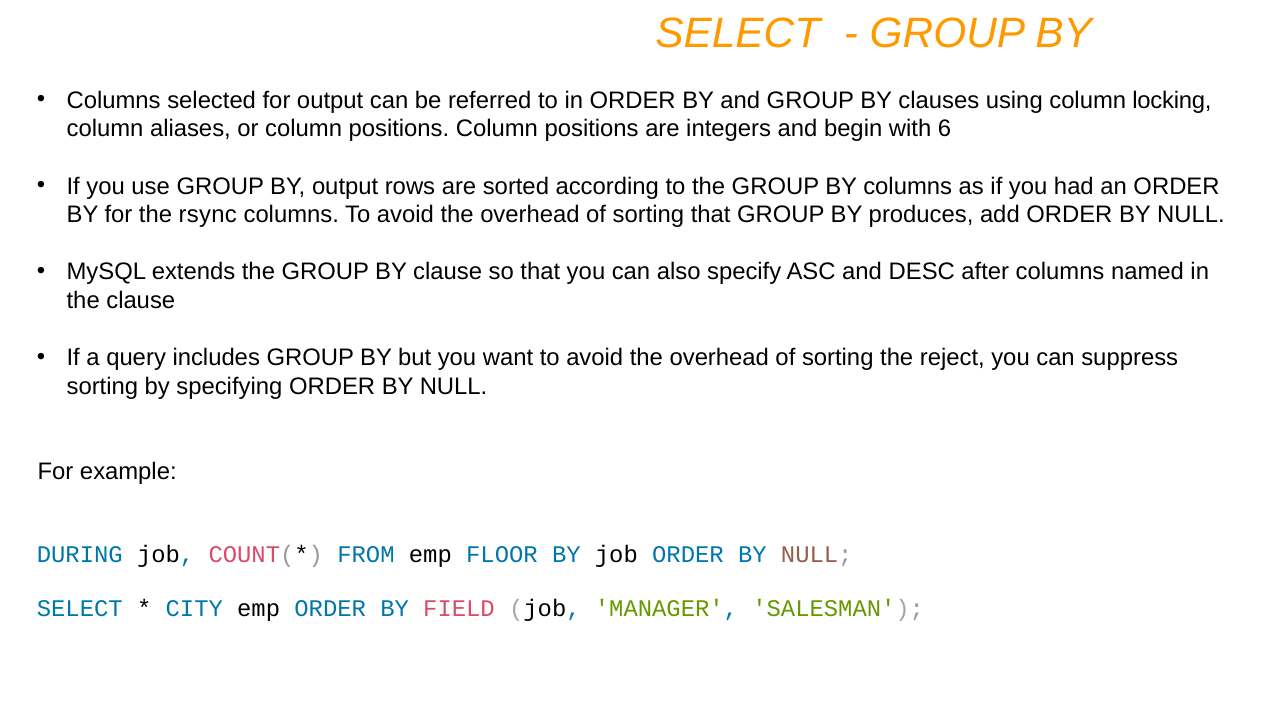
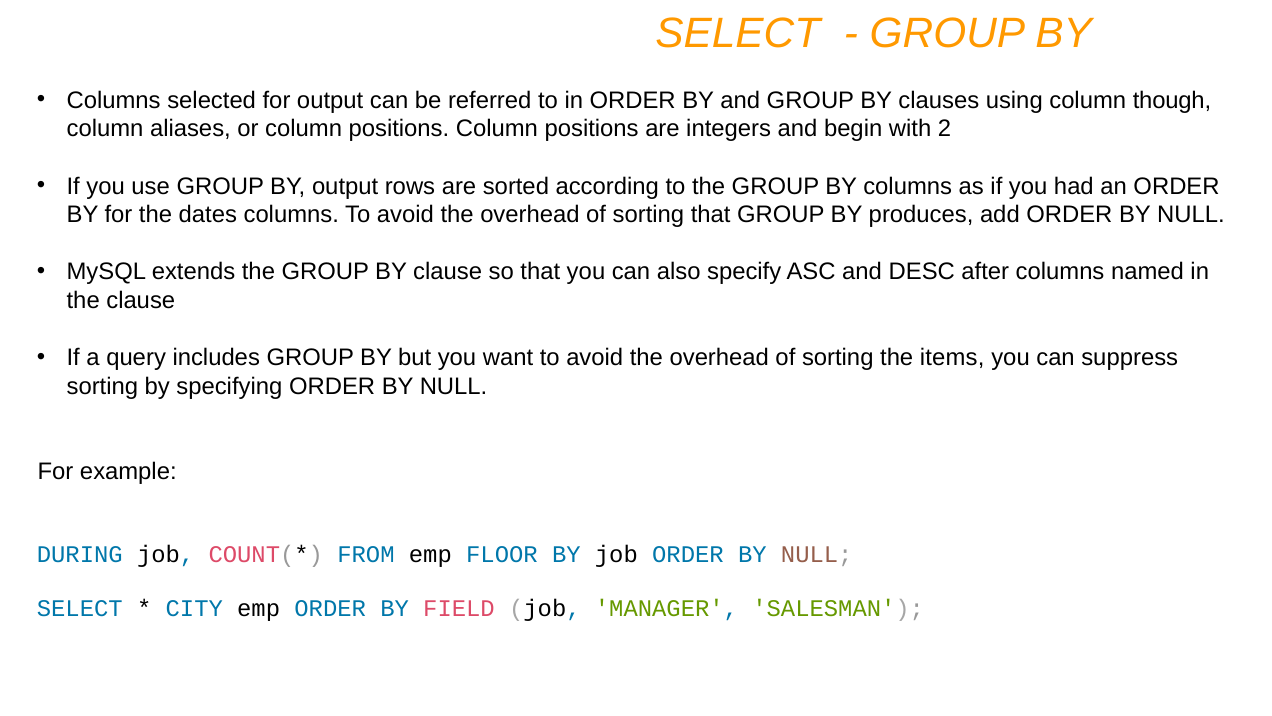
locking: locking -> though
6: 6 -> 2
rsync: rsync -> dates
reject: reject -> items
